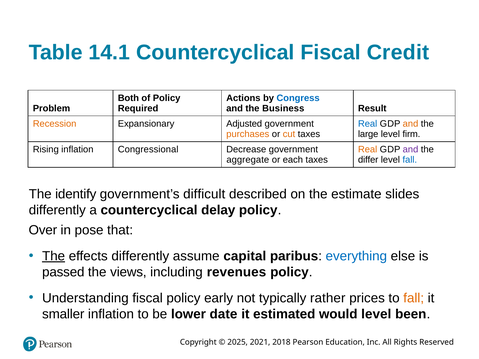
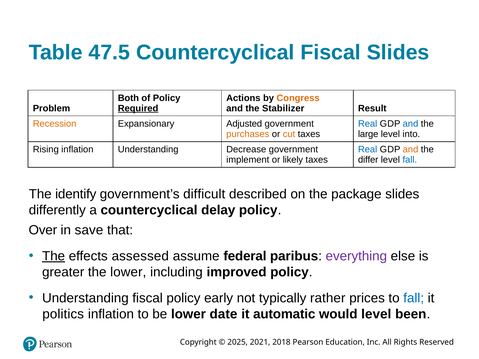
14.1: 14.1 -> 47.5
Fiscal Credit: Credit -> Slides
Congress colour: blue -> orange
Required underline: none -> present
Business: Business -> Stabilizer
and at (411, 124) colour: orange -> blue
firm: firm -> into
inflation Congressional: Congressional -> Understanding
Real at (368, 149) colour: orange -> blue
and at (411, 149) colour: purple -> orange
aggregate: aggregate -> implement
each: each -> likely
estimate: estimate -> package
pose: pose -> save
effects differently: differently -> assessed
capital: capital -> federal
everything colour: blue -> purple
passed: passed -> greater
the views: views -> lower
revenues: revenues -> improved
fall at (414, 298) colour: orange -> blue
smaller: smaller -> politics
estimated: estimated -> automatic
